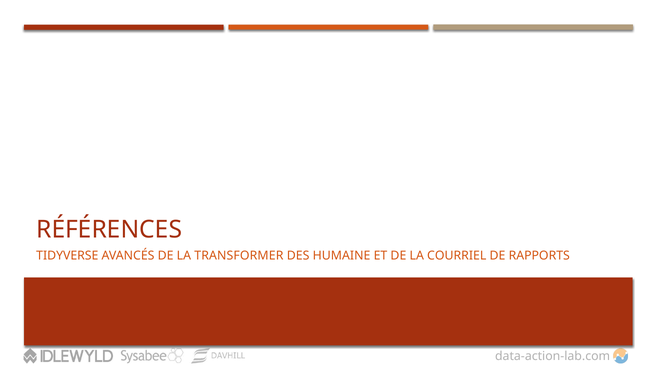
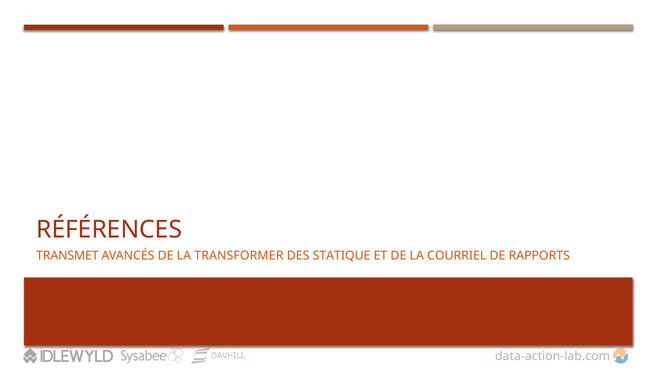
TIDYVERSE: TIDYVERSE -> TRANSMET
HUMAINE: HUMAINE -> STATIQUE
